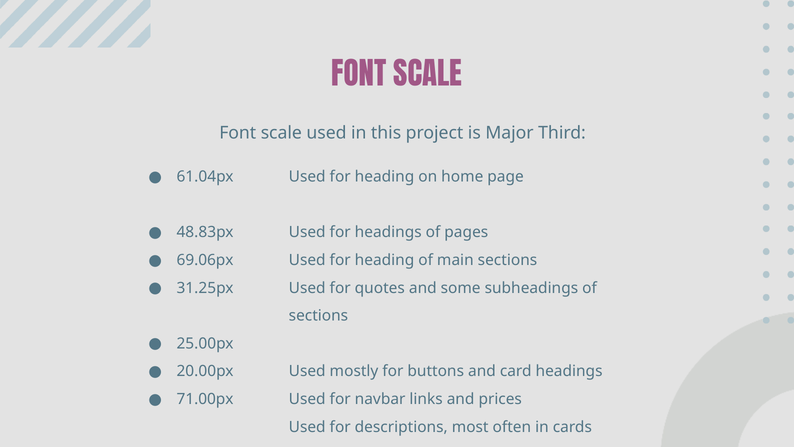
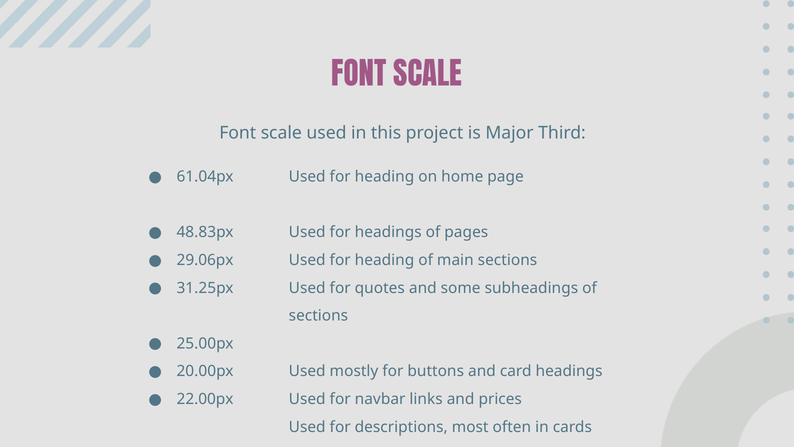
69.06px: 69.06px -> 29.06px
71.00px: 71.00px -> 22.00px
